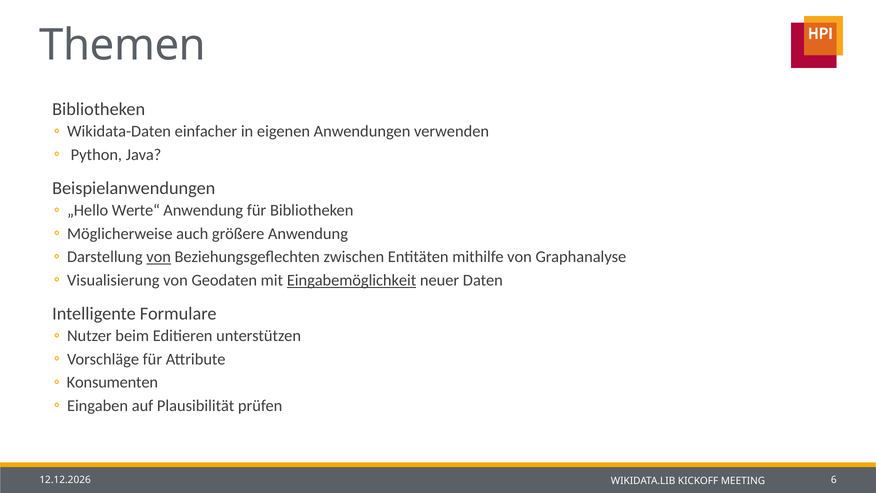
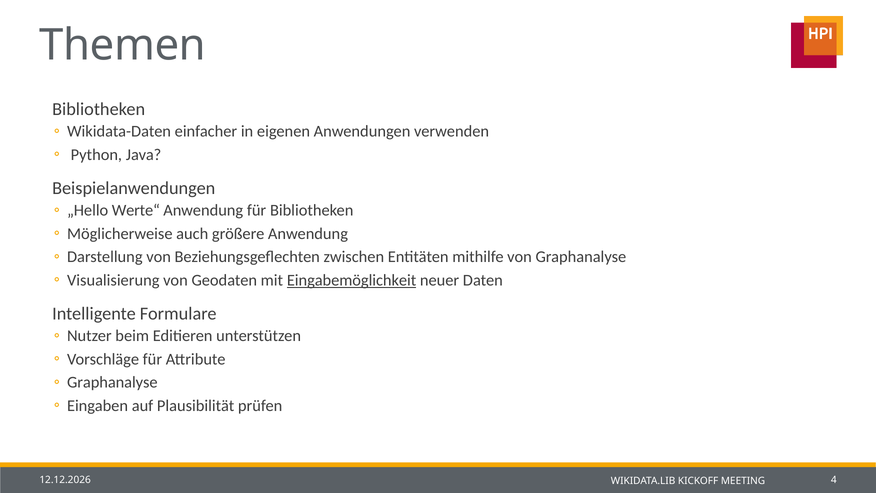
von at (159, 257) underline: present -> none
Konsumenten at (112, 382): Konsumenten -> Graphanalyse
6: 6 -> 4
